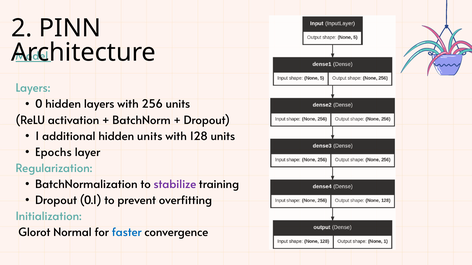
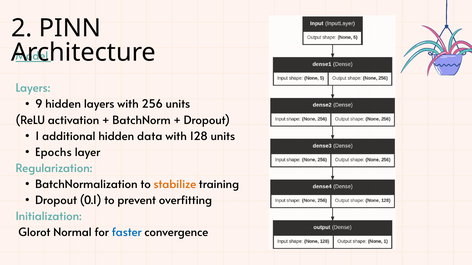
0: 0 -> 9
hidden units: units -> data
stabilize colour: purple -> orange
